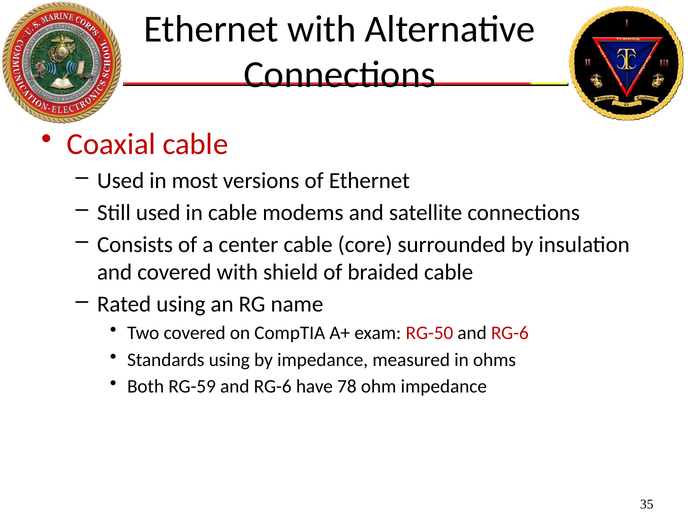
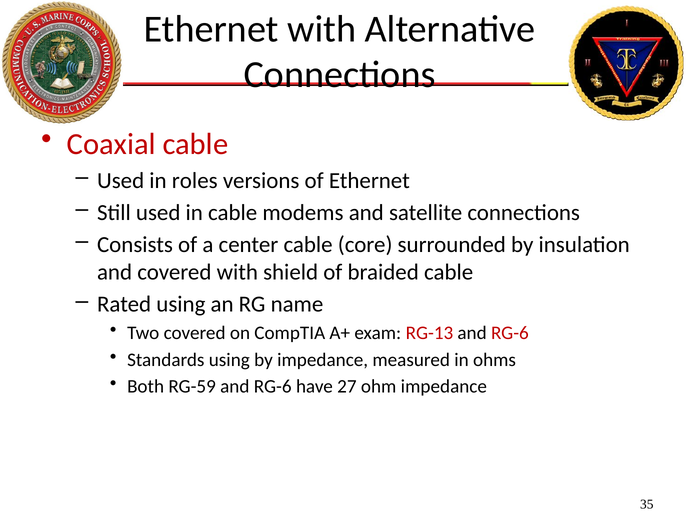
most: most -> roles
RG-50: RG-50 -> RG-13
78: 78 -> 27
